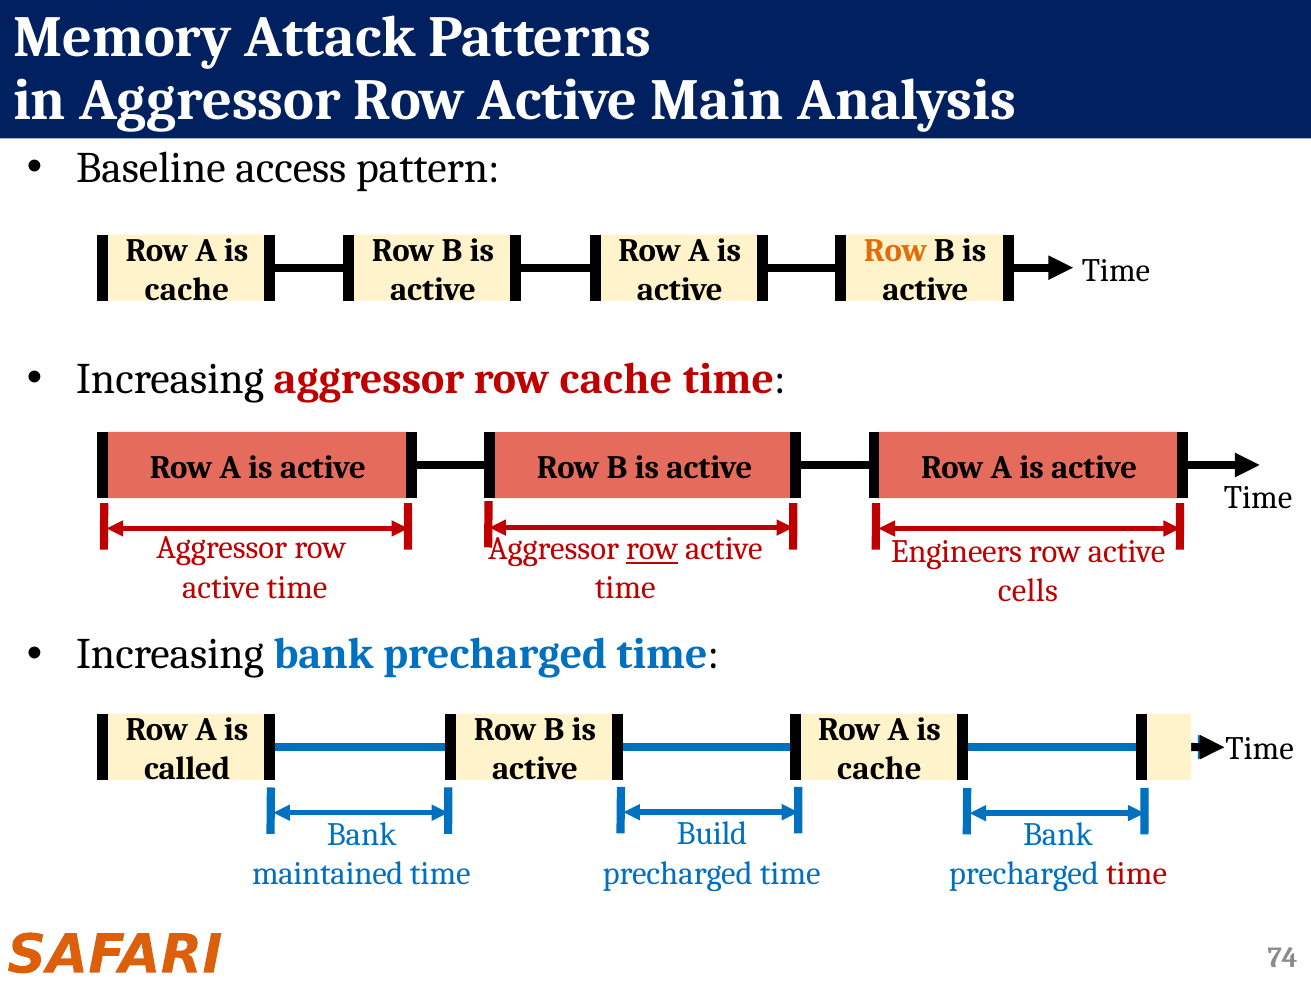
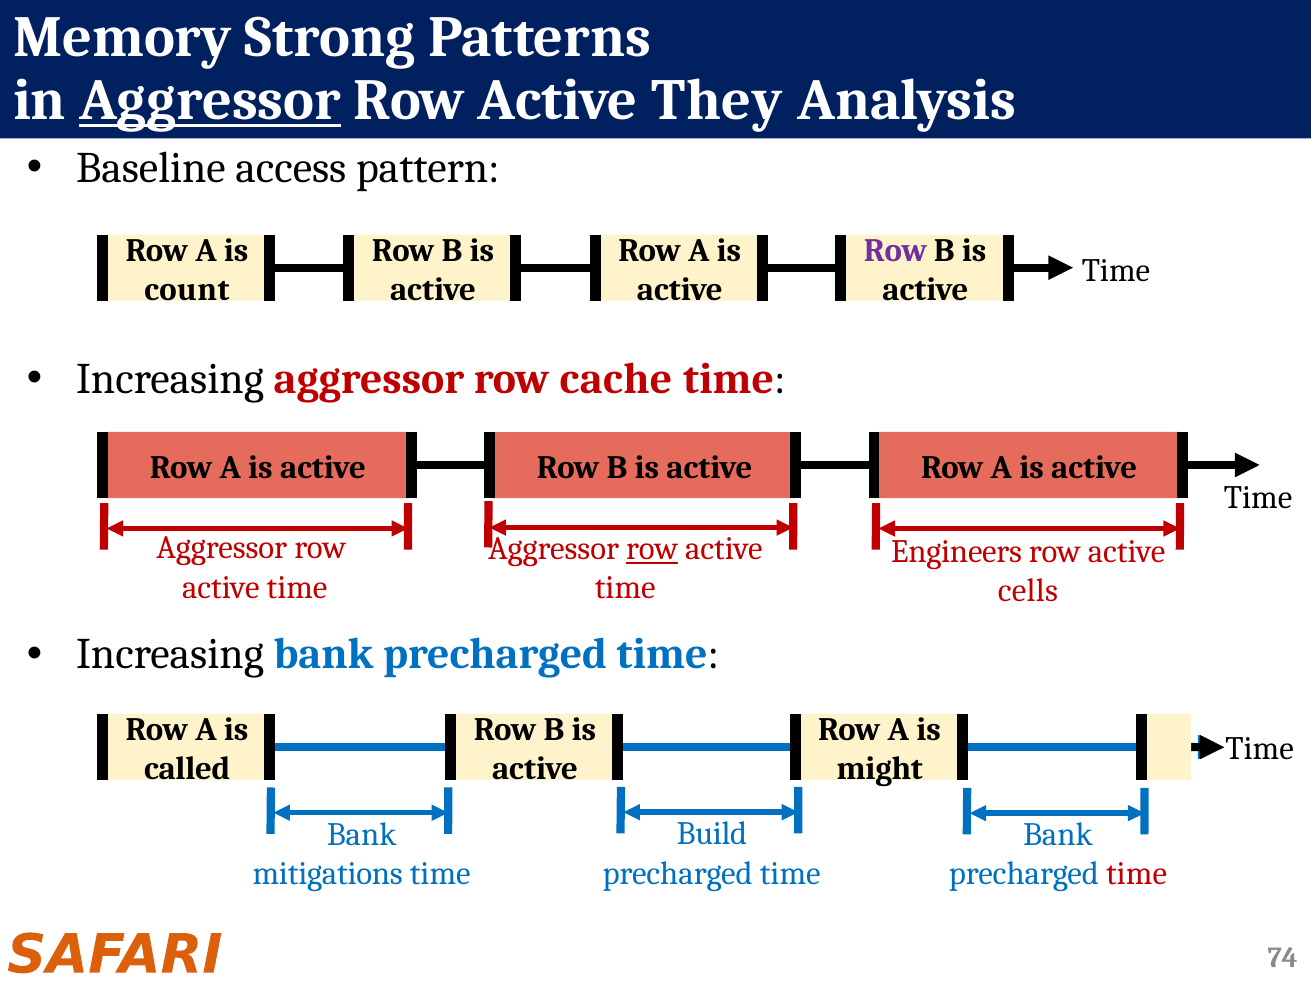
Attack: Attack -> Strong
Aggressor at (210, 101) underline: none -> present
Main: Main -> They
Row at (896, 250) colour: orange -> purple
cache at (187, 290): cache -> count
cache at (879, 769): cache -> might
maintained: maintained -> mitigations
